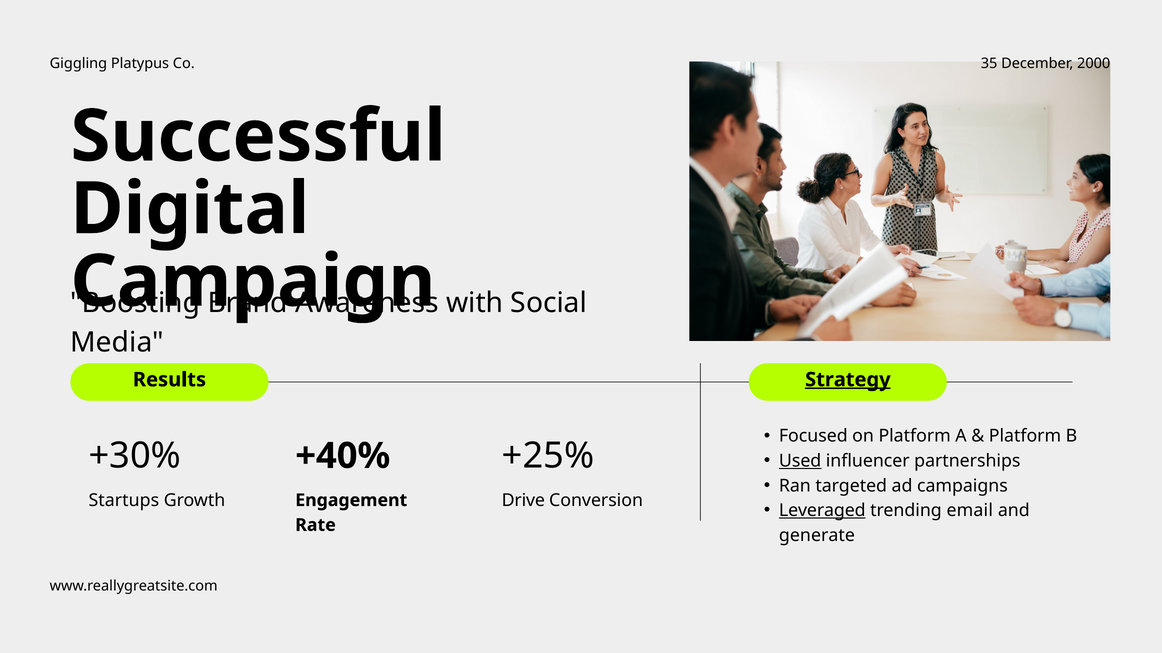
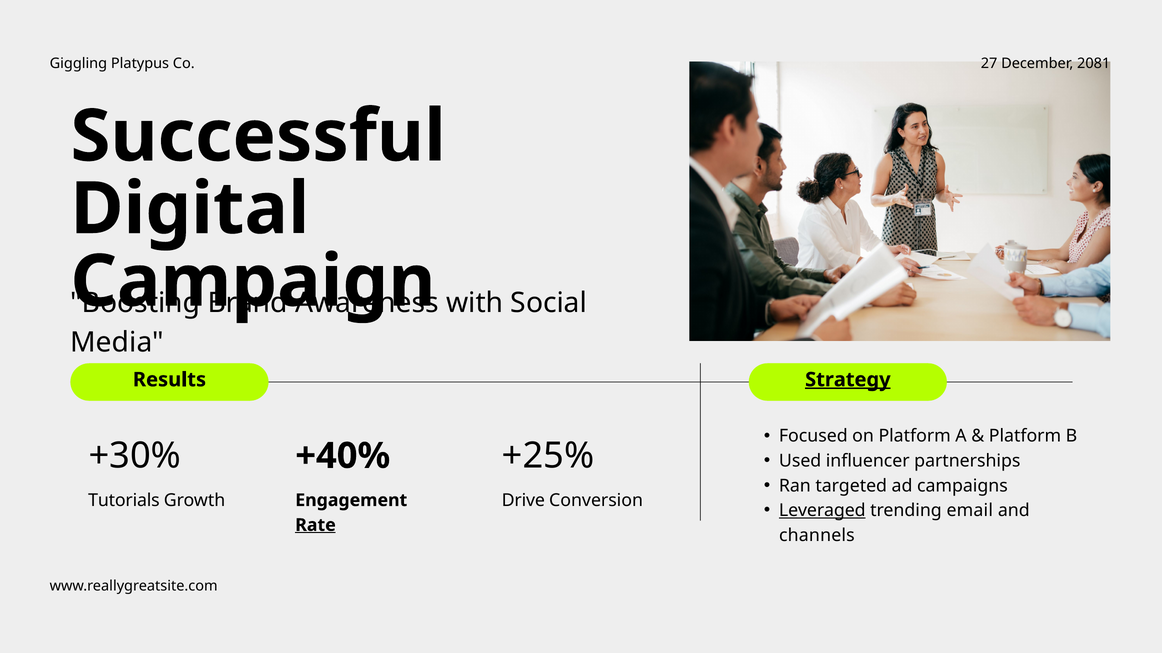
35: 35 -> 27
2000: 2000 -> 2081
Used underline: present -> none
Startups: Startups -> Tutorials
Rate underline: none -> present
generate: generate -> channels
